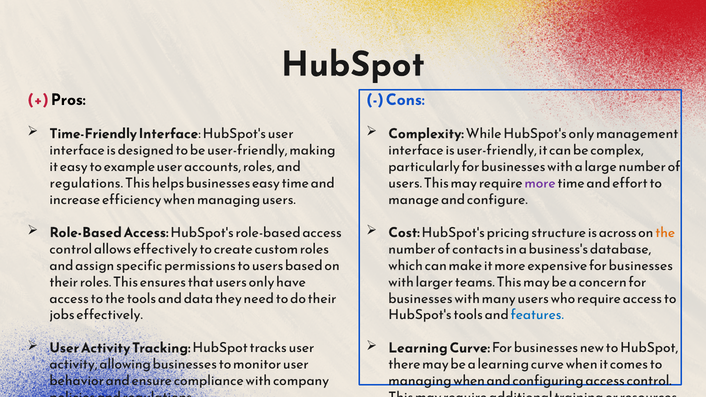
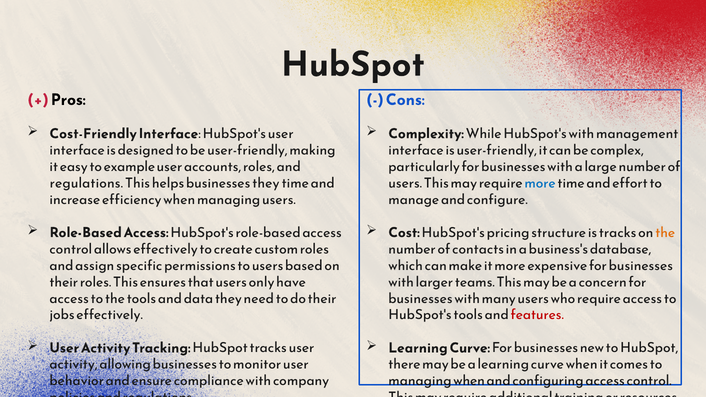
Time-Friendly: Time-Friendly -> Cost-Friendly
HubSpot's only: only -> with
businesses easy: easy -> they
more at (540, 183) colour: purple -> blue
is across: across -> tracks
features colour: blue -> red
